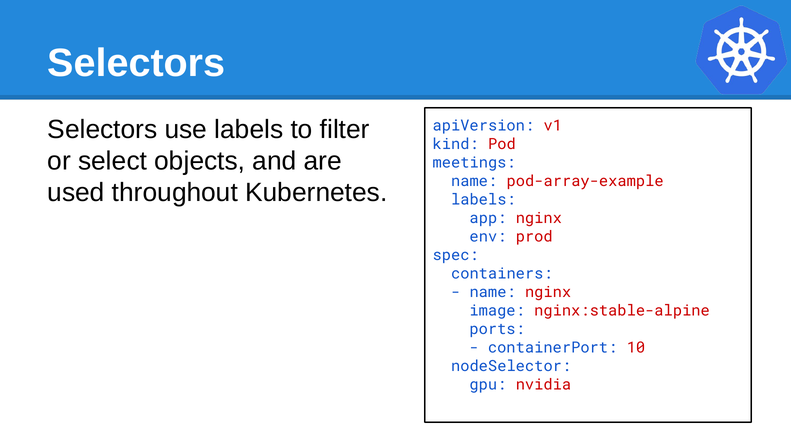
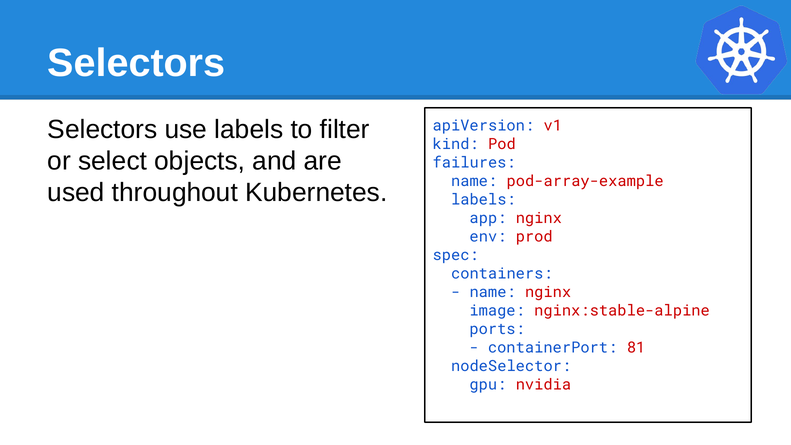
meetings: meetings -> failures
10: 10 -> 81
